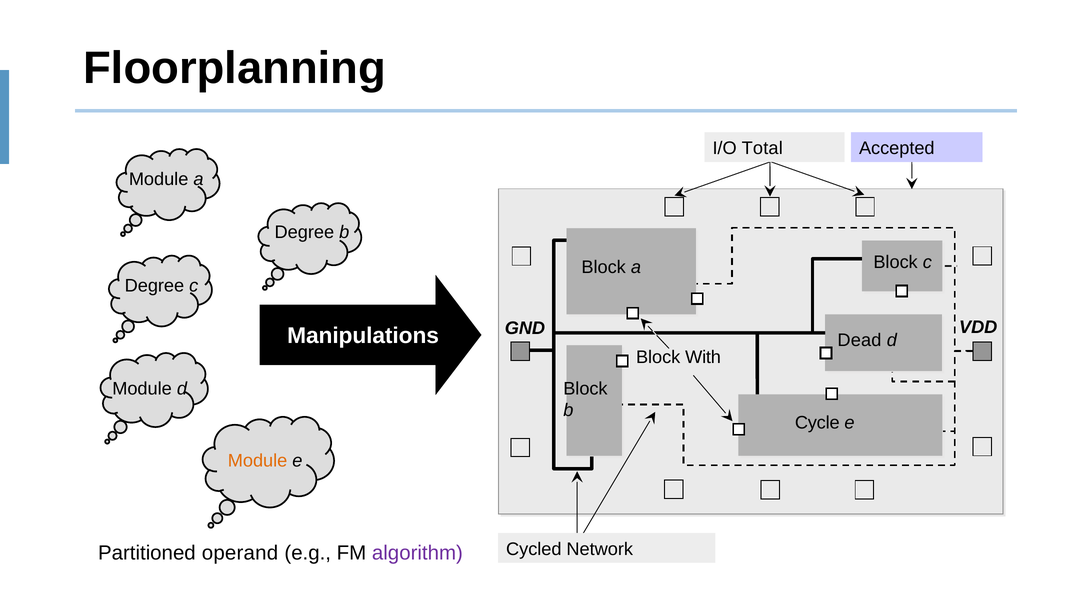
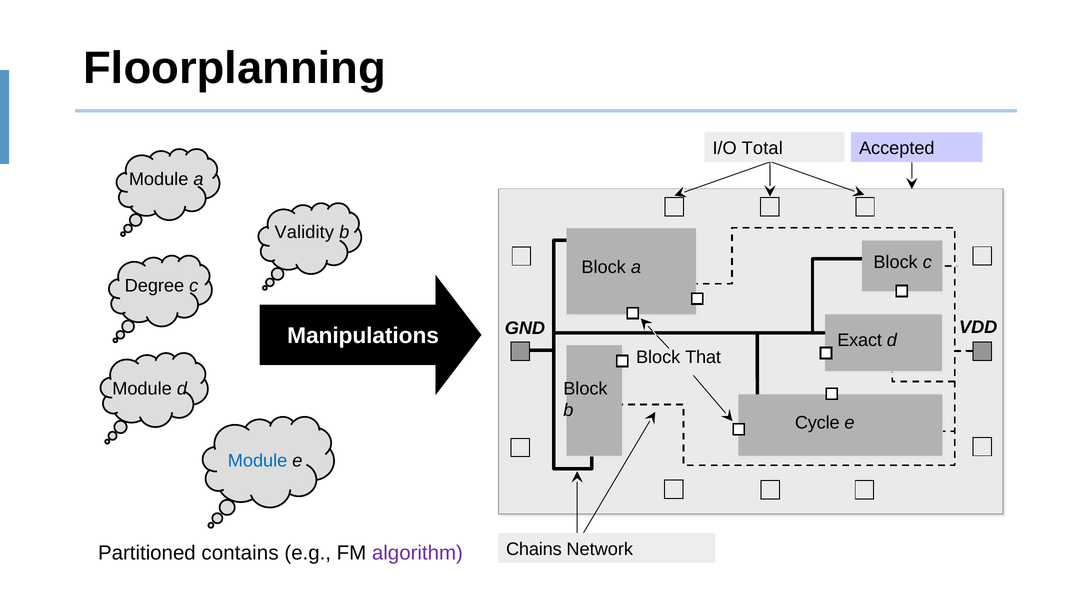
Degree at (304, 232): Degree -> Validity
Dead: Dead -> Exact
With: With -> That
Module at (258, 461) colour: orange -> blue
Cycled: Cycled -> Chains
operand: operand -> contains
